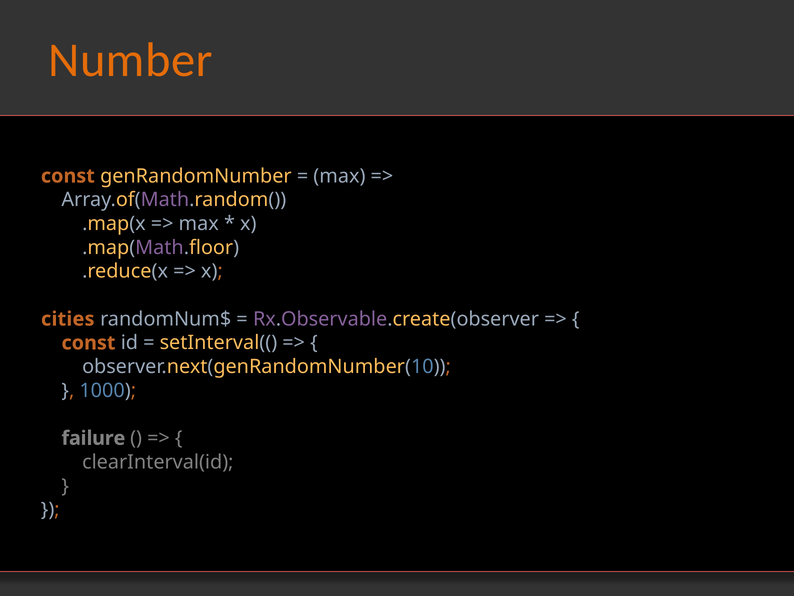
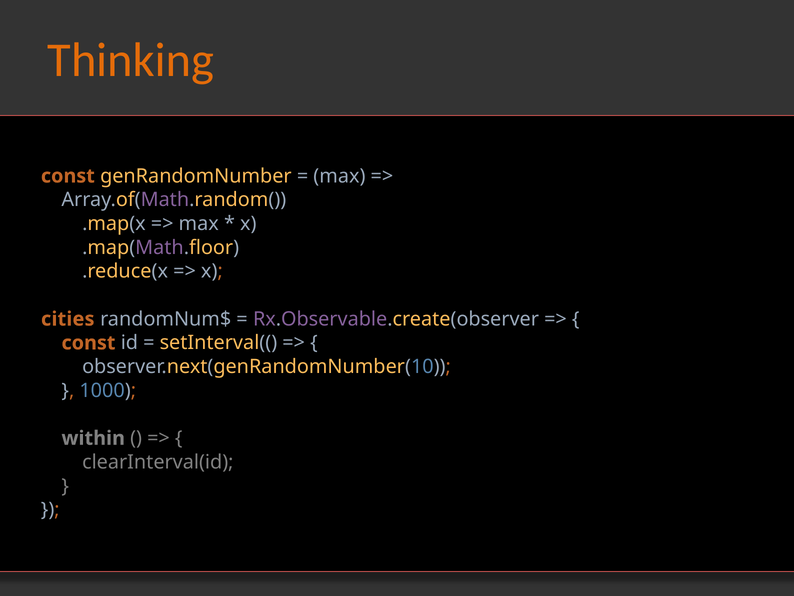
Number: Number -> Thinking
failure: failure -> within
